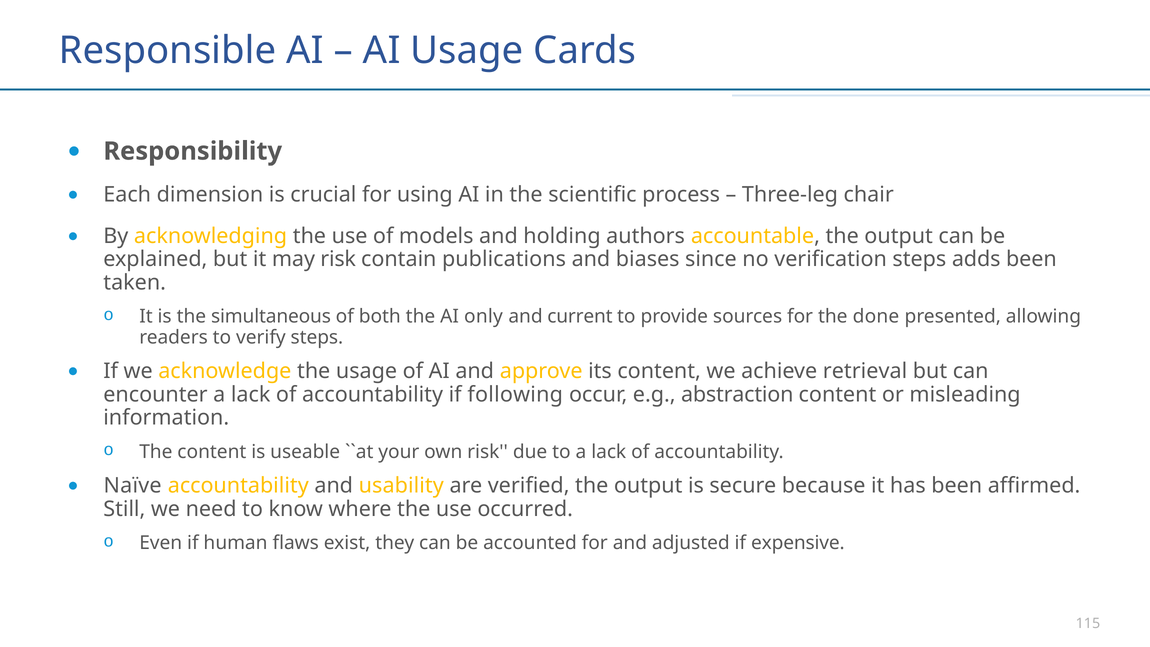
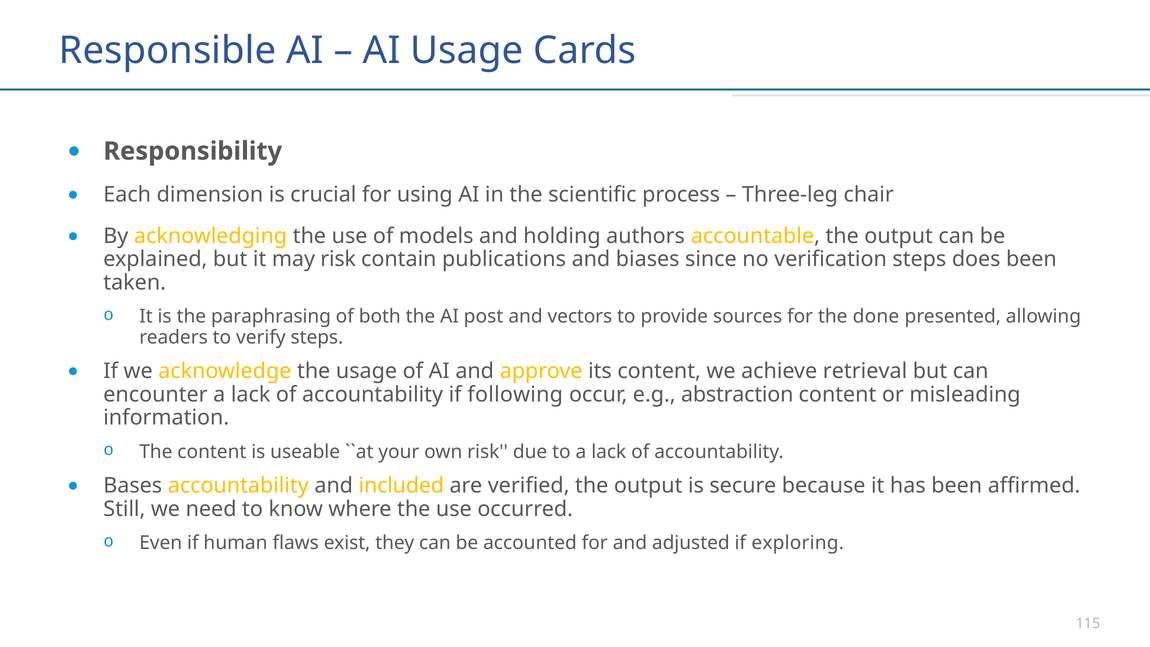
adds: adds -> does
simultaneous: simultaneous -> paraphrasing
only: only -> post
current: current -> vectors
Naïve: Naïve -> Bases
usability: usability -> included
expensive: expensive -> exploring
